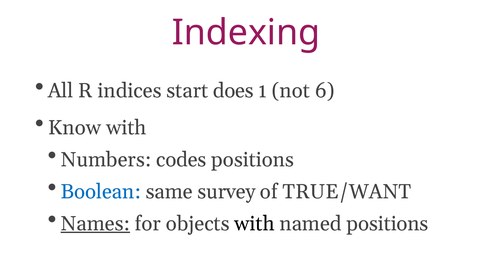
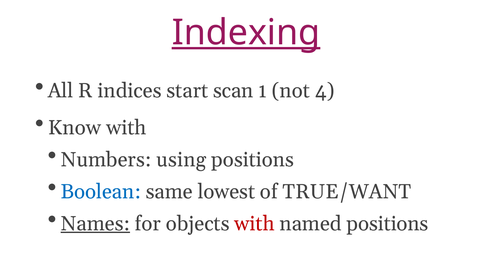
Indexing underline: none -> present
does: does -> scan
6: 6 -> 4
codes: codes -> using
survey: survey -> lowest
with at (255, 223) colour: black -> red
